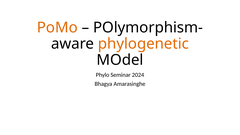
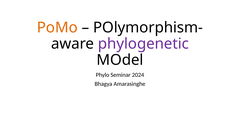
phylogenetic colour: orange -> purple
